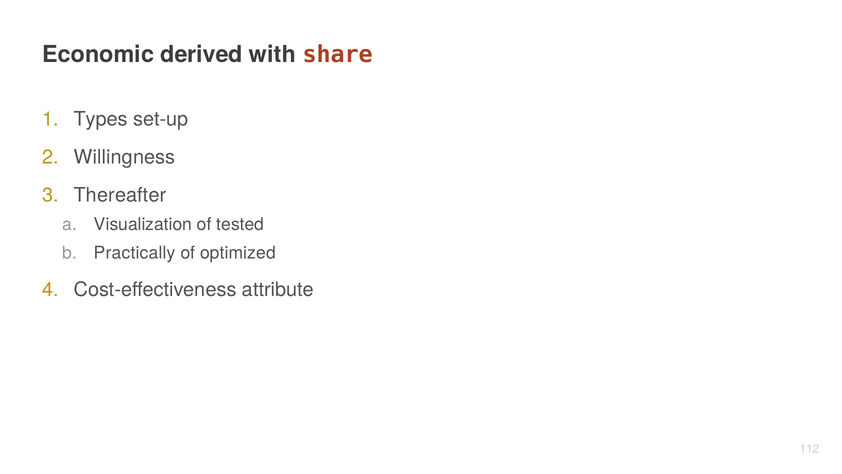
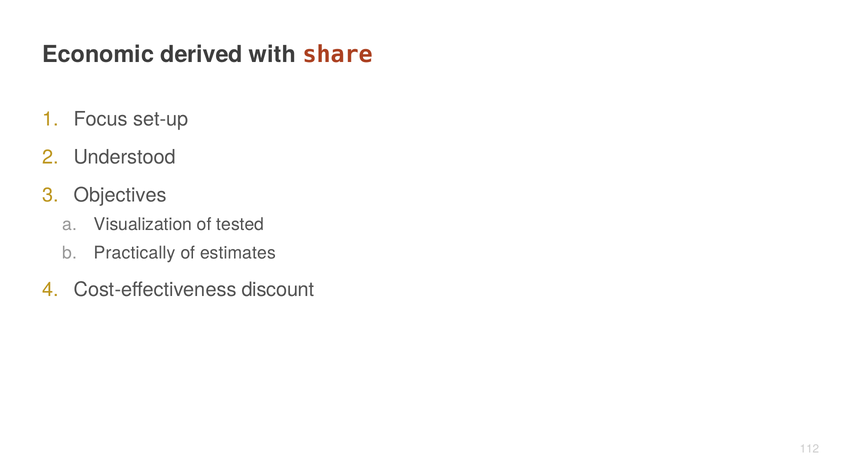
Types: Types -> Focus
Willingness: Willingness -> Understood
Thereafter: Thereafter -> Objectives
optimized: optimized -> estimates
attribute: attribute -> discount
